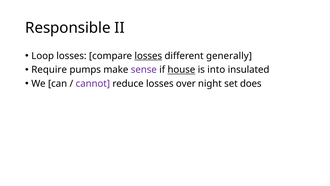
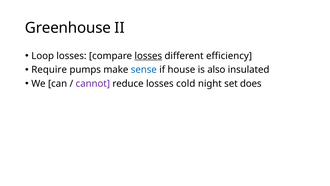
Responsible: Responsible -> Greenhouse
generally: generally -> efficiency
sense colour: purple -> blue
house underline: present -> none
into: into -> also
over: over -> cold
